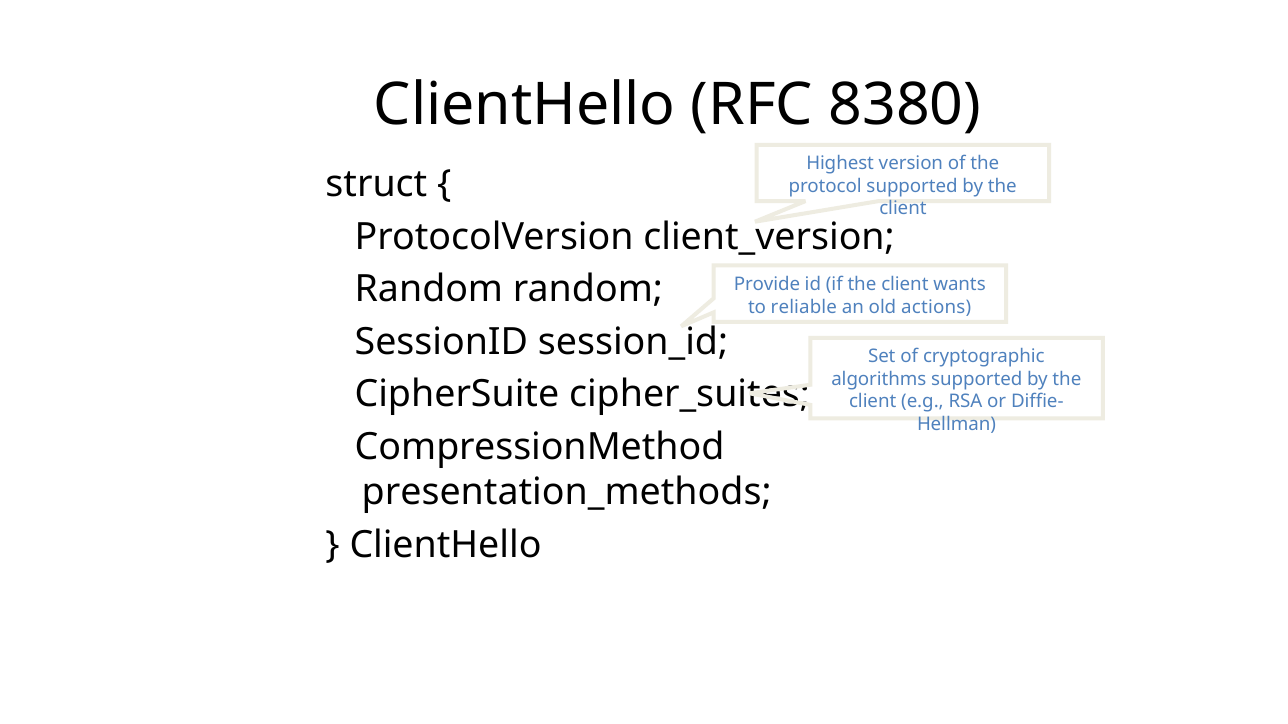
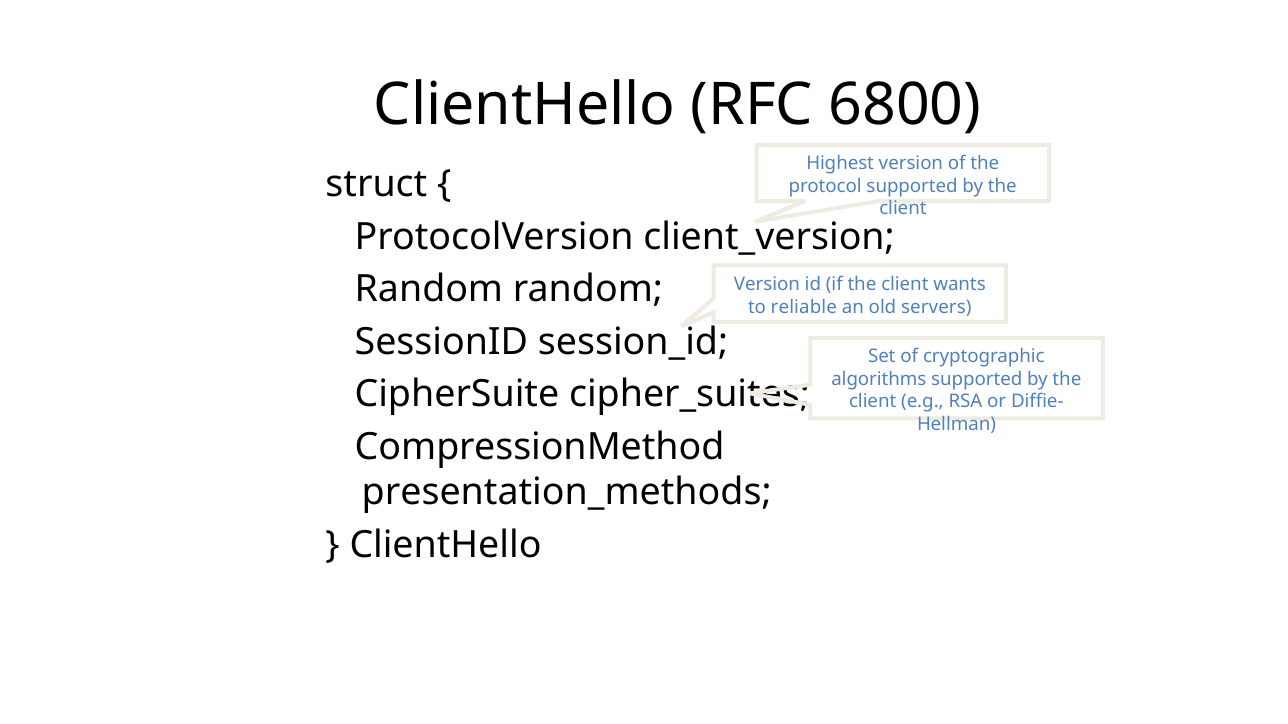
8380: 8380 -> 6800
Provide at (767, 285): Provide -> Version
actions: actions -> servers
